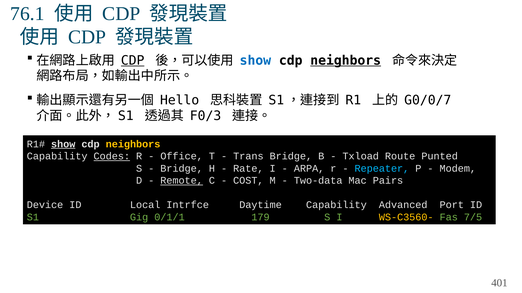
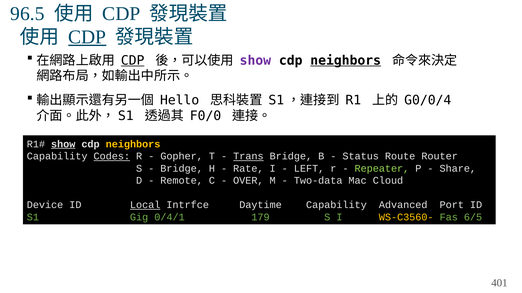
76.1: 76.1 -> 96.5
CDP at (87, 37) underline: none -> present
show at (255, 61) colour: blue -> purple
G0/0/7: G0/0/7 -> G0/0/4
F0/3: F0/3 -> F0/0
Office: Office -> Gopher
Trans underline: none -> present
Txload: Txload -> Status
Punted: Punted -> Router
ARPA: ARPA -> LEFT
Repeater colour: light blue -> light green
Modem: Modem -> Share
Remote underline: present -> none
COST: COST -> OVER
Pairs: Pairs -> Cloud
Local underline: none -> present
0/1/1: 0/1/1 -> 0/4/1
7/5: 7/5 -> 6/5
